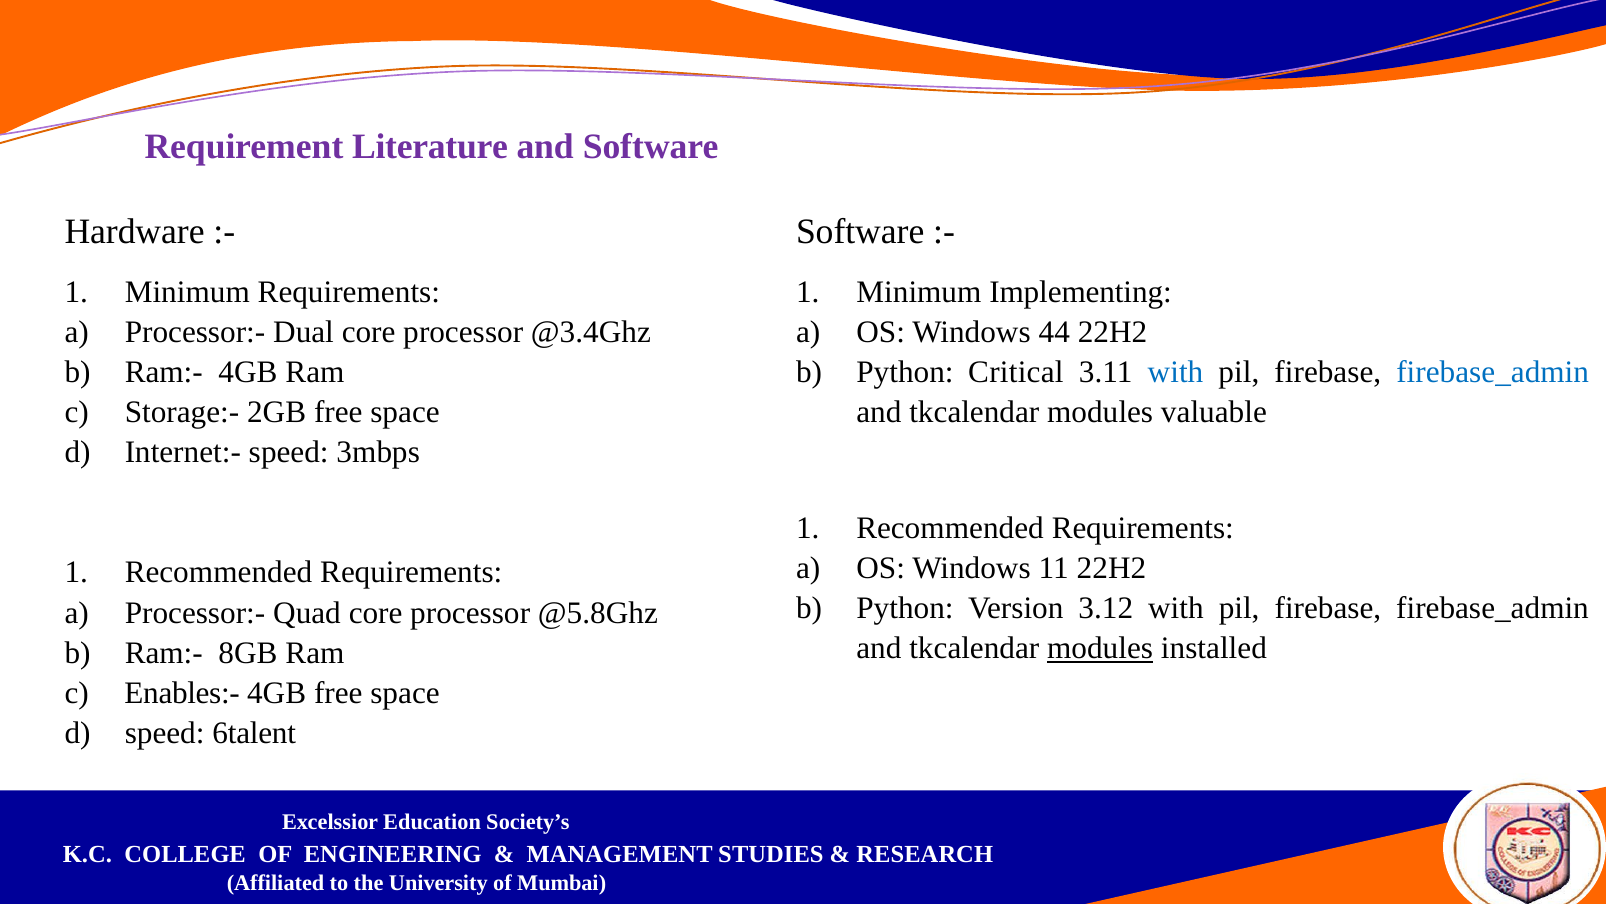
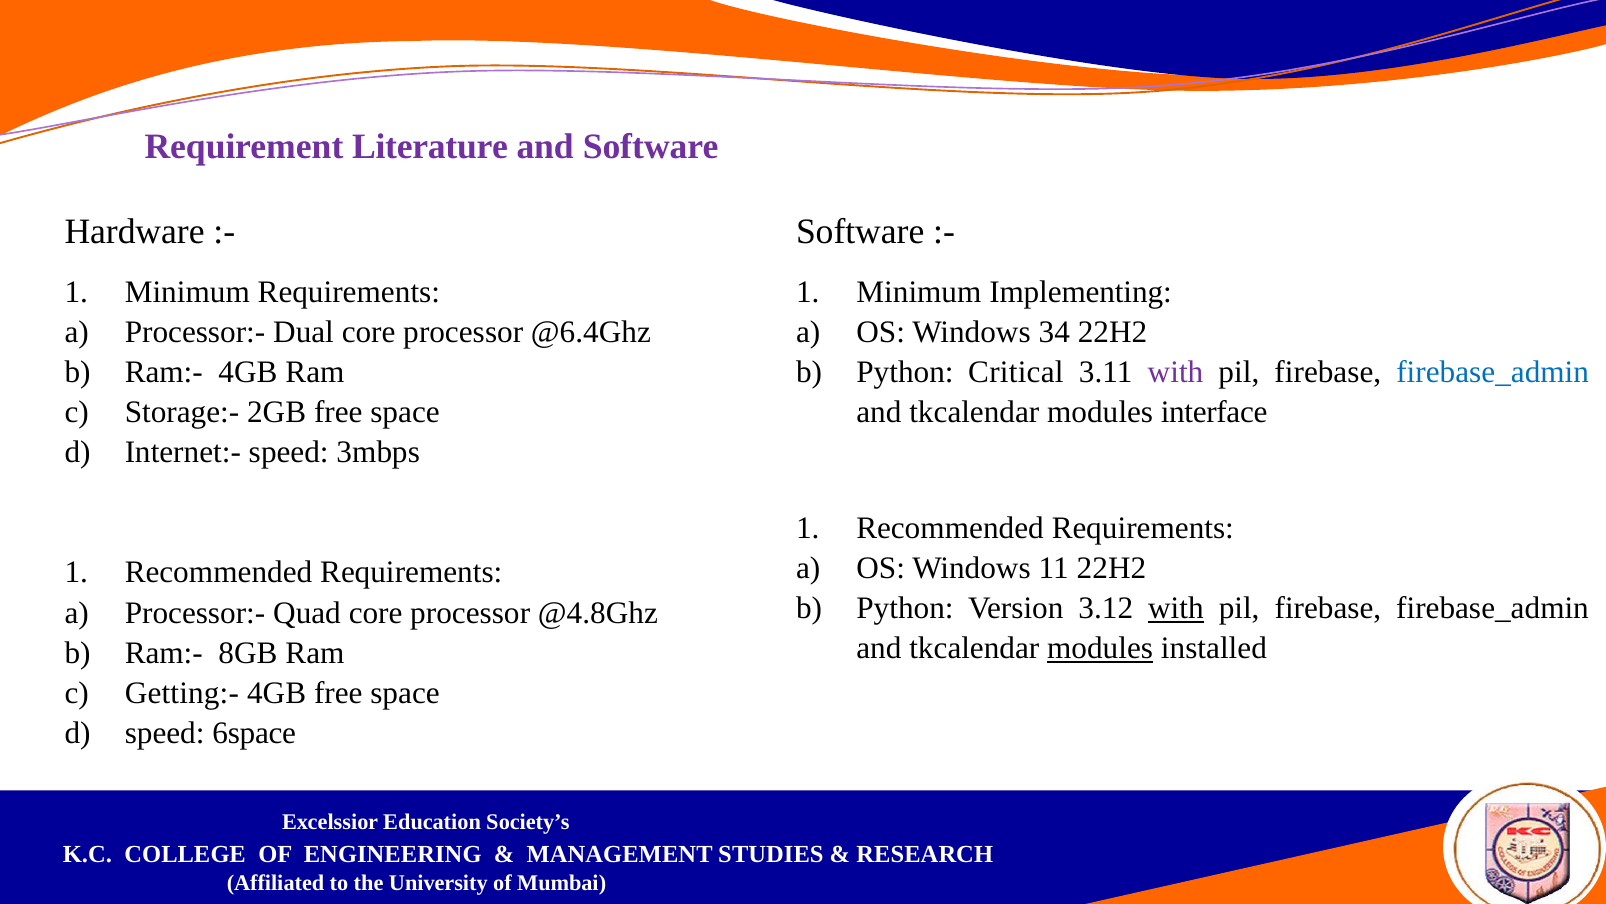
@3.4Ghz: @3.4Ghz -> @6.4Ghz
44: 44 -> 34
with at (1176, 372) colour: blue -> purple
valuable: valuable -> interface
with at (1176, 608) underline: none -> present
@5.8Ghz: @5.8Ghz -> @4.8Ghz
Enables:-: Enables:- -> Getting:-
6talent: 6talent -> 6space
